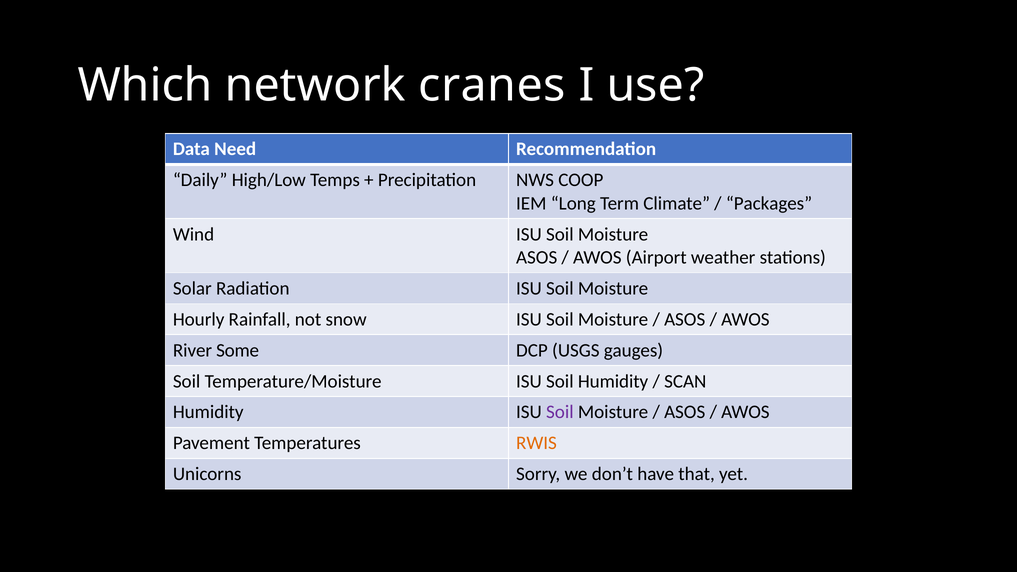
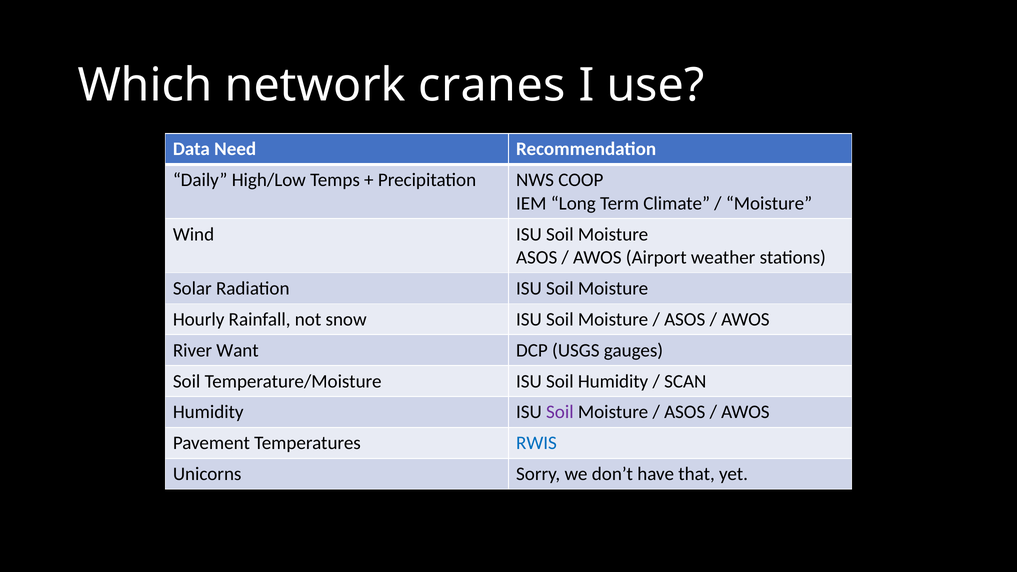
Packages at (769, 203): Packages -> Moisture
Some: Some -> Want
RWIS colour: orange -> blue
